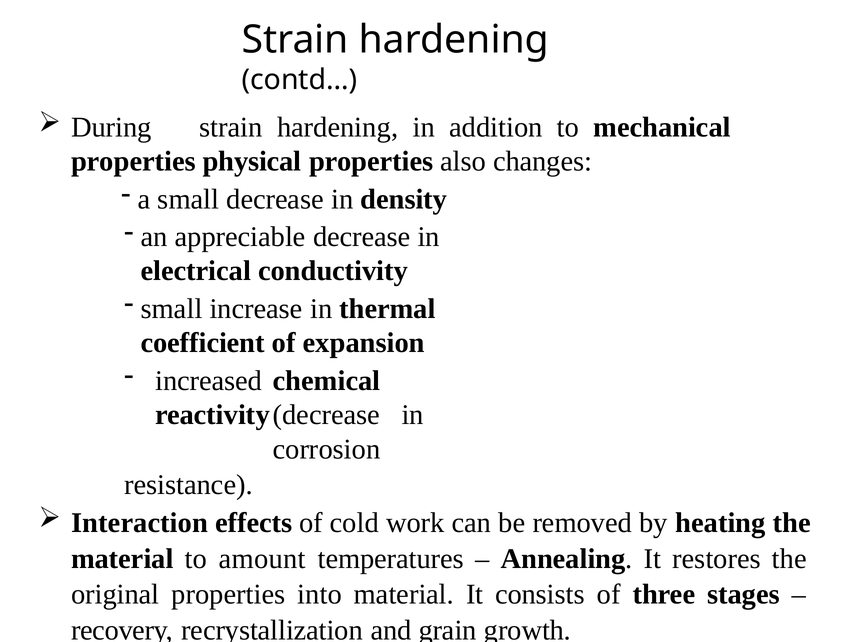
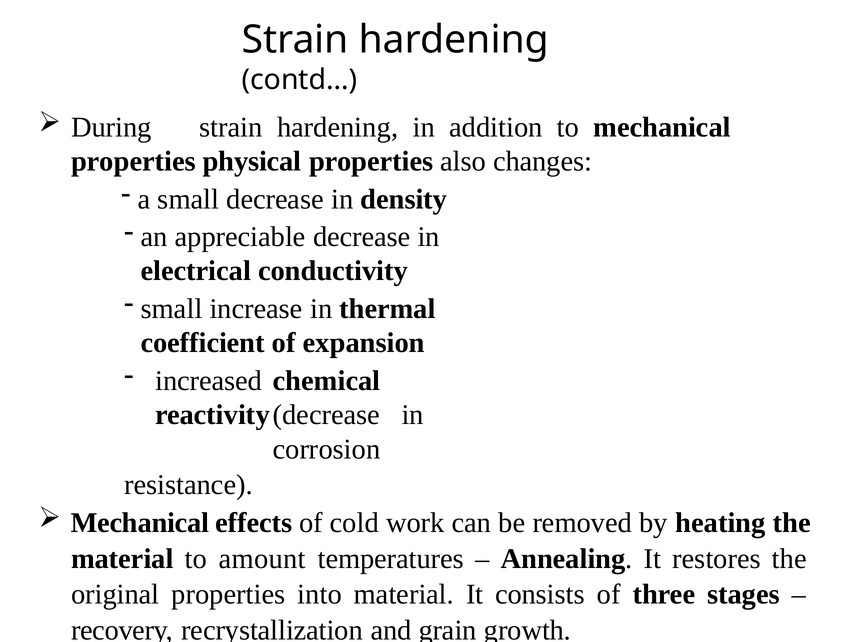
Interaction at (140, 523): Interaction -> Mechanical
